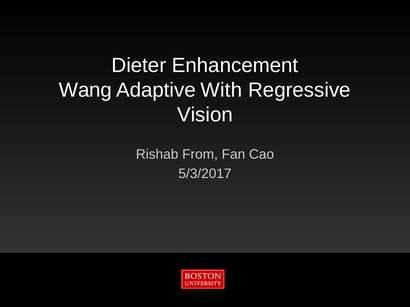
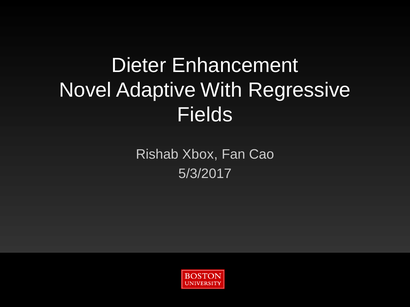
Wang: Wang -> Novel
Vision: Vision -> Fields
From: From -> Xbox
